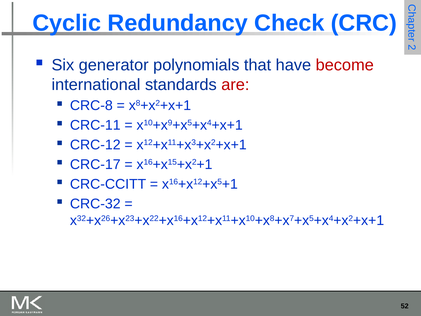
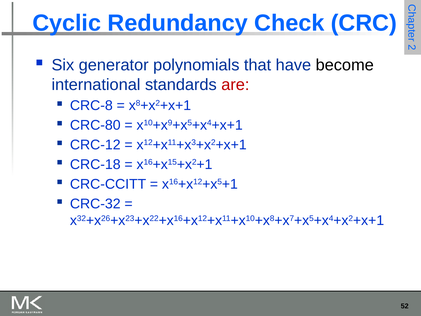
become colour: red -> black
CRC-11: CRC-11 -> CRC-80
CRC-17: CRC-17 -> CRC-18
